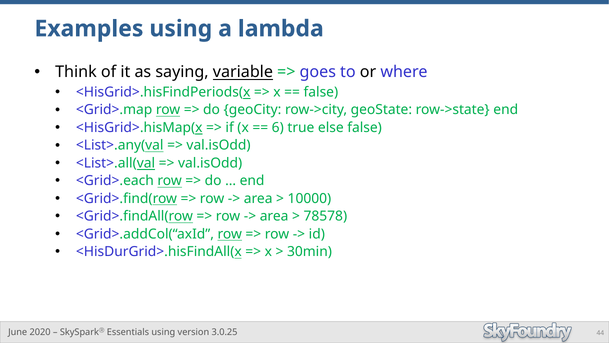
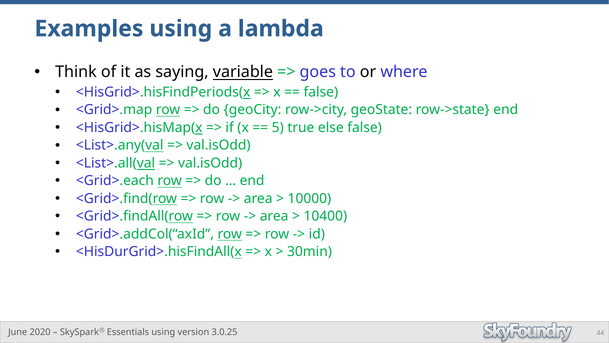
6: 6 -> 5
78578: 78578 -> 10400
